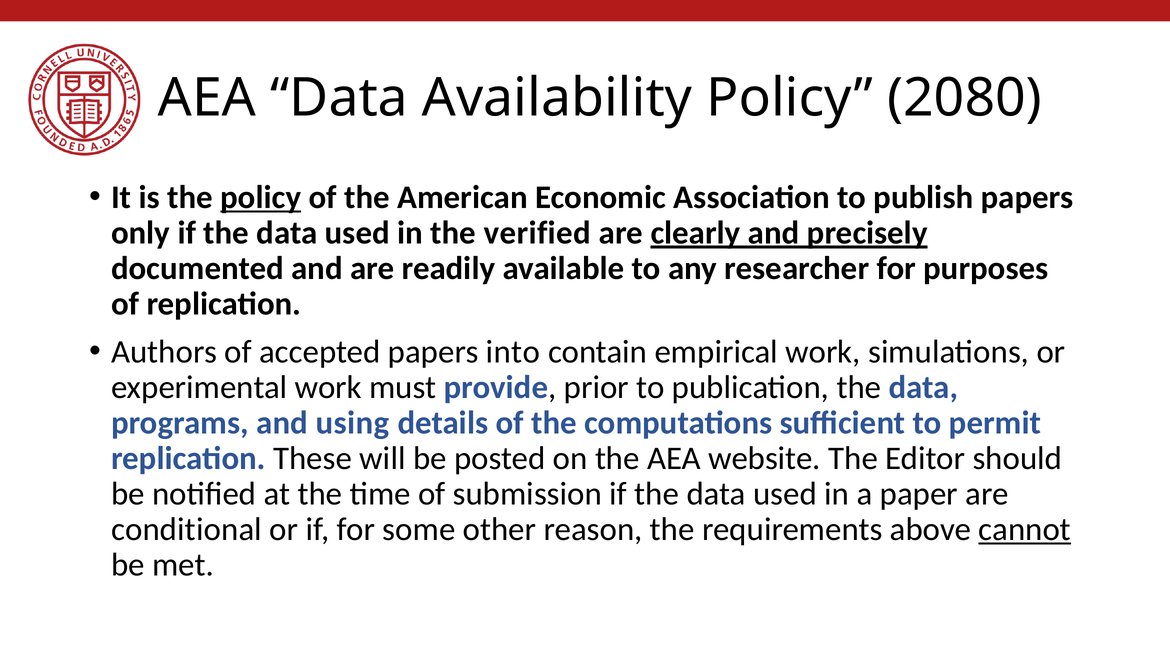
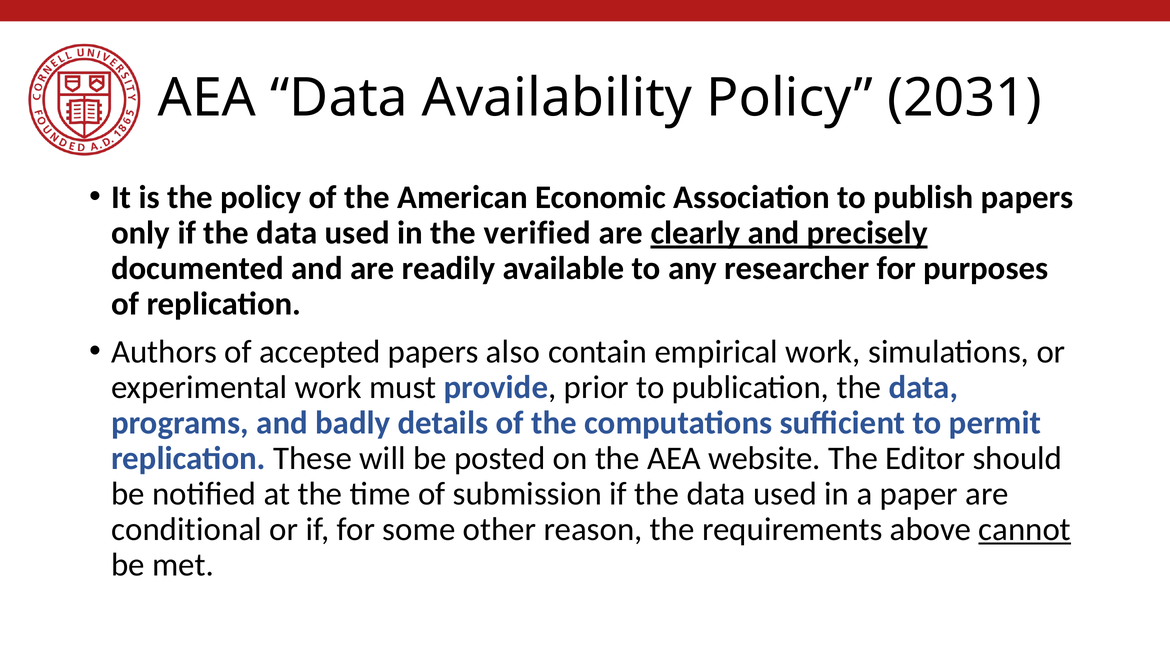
2080: 2080 -> 2031
policy at (261, 197) underline: present -> none
into: into -> also
using: using -> badly
